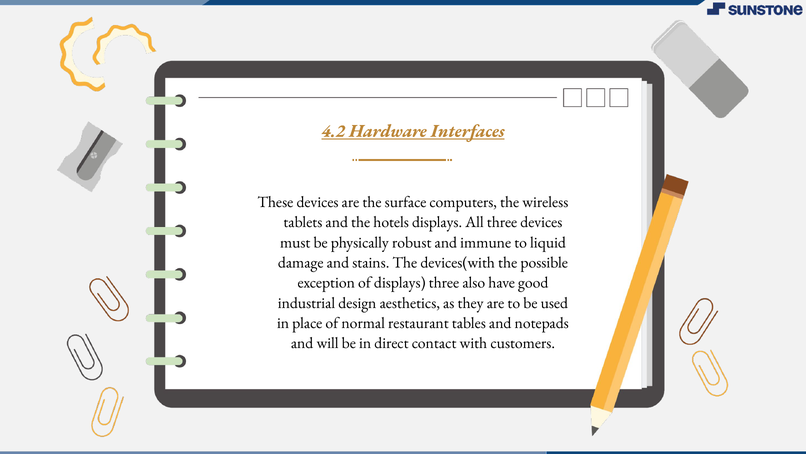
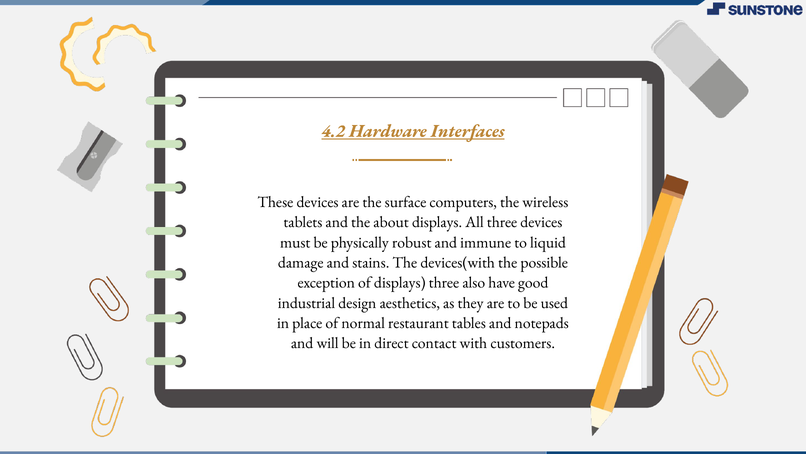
hotels: hotels -> about
